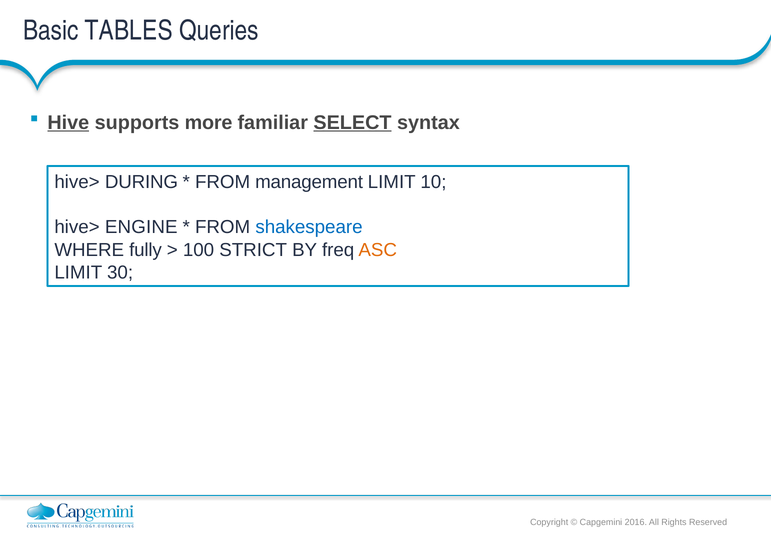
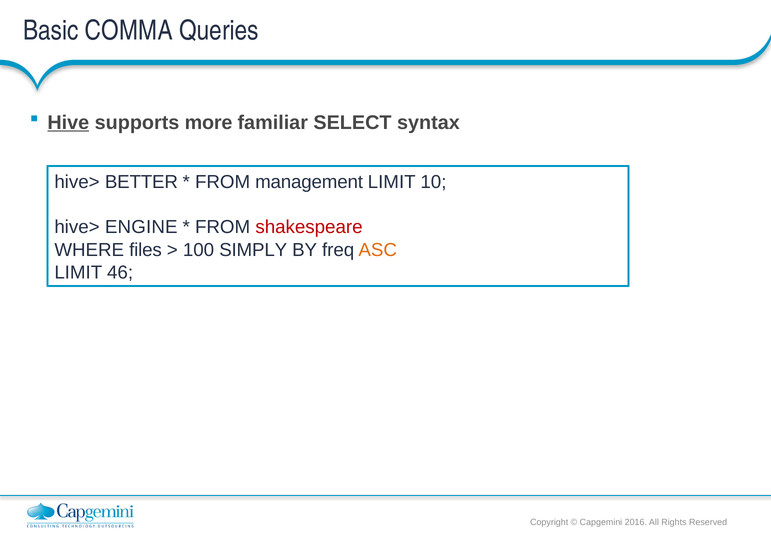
TABLES: TABLES -> COMMA
SELECT underline: present -> none
DURING: DURING -> BETTER
shakespeare colour: blue -> red
fully: fully -> files
STRICT: STRICT -> SIMPLY
30: 30 -> 46
